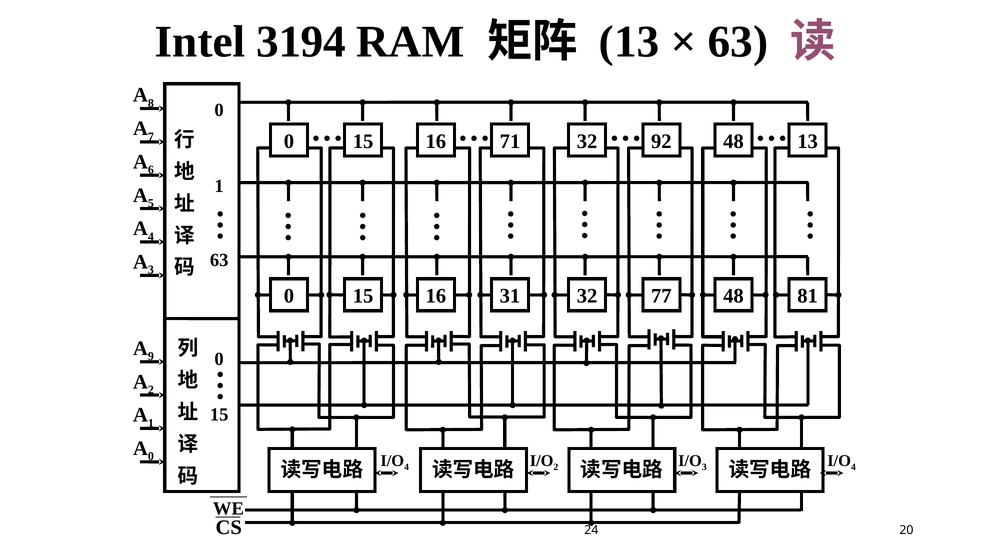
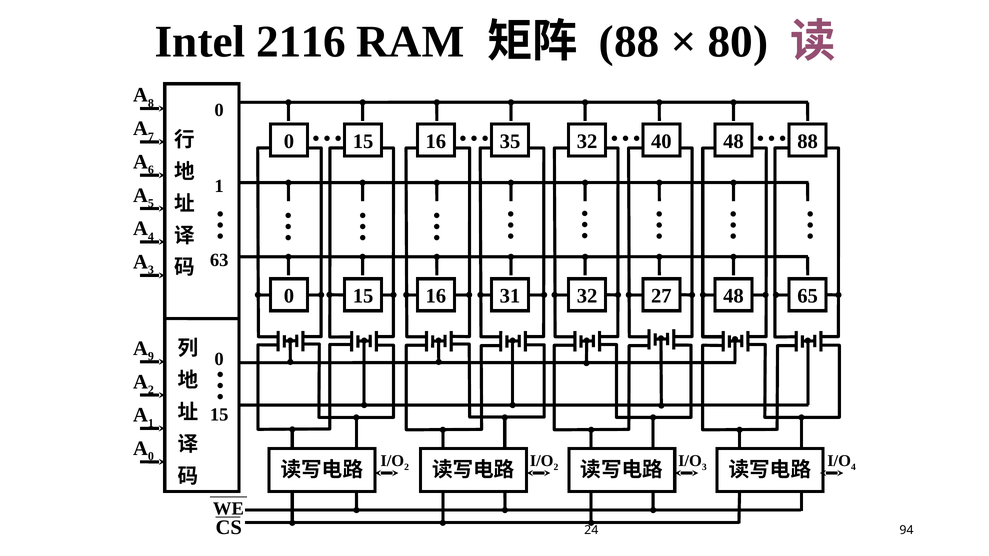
3194: 3194 -> 2116
13 at (629, 42): 13 -> 88
63 at (738, 42): 63 -> 80
71: 71 -> 35
92: 92 -> 40
32 13: 13 -> 88
77: 77 -> 27
81: 81 -> 65
4 at (407, 467): 4 -> 2
20: 20 -> 94
